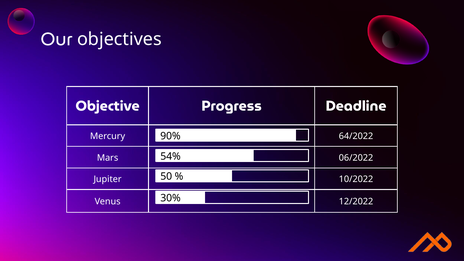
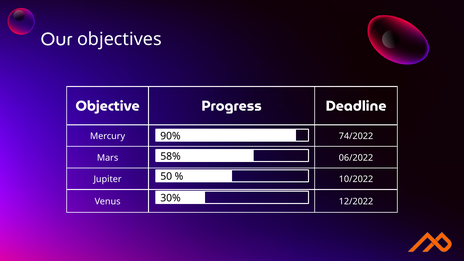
64/2022: 64/2022 -> 74/2022
54%: 54% -> 58%
